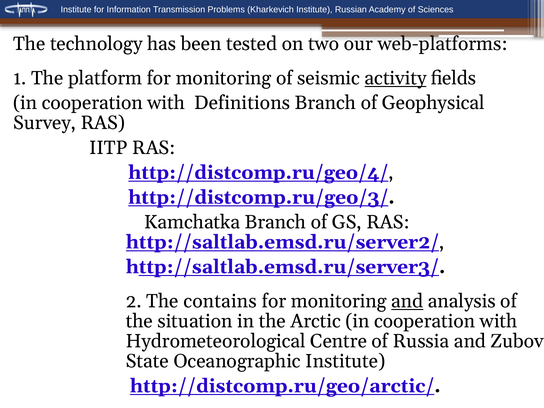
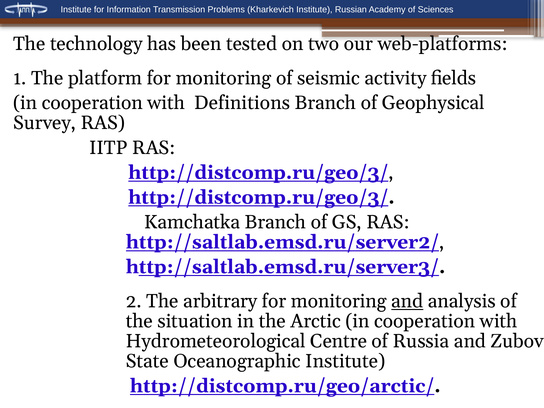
activity underline: present -> none
http://distcomp.ru/geo/4/ at (258, 173): http://distcomp.ru/geo/4/ -> http://distcomp.ru/geo/3/
contains: contains -> arbitrary
